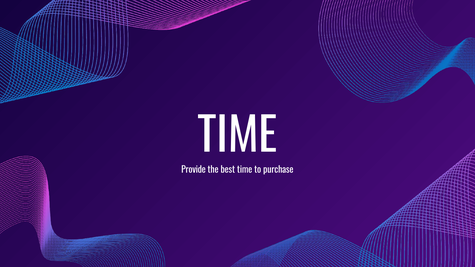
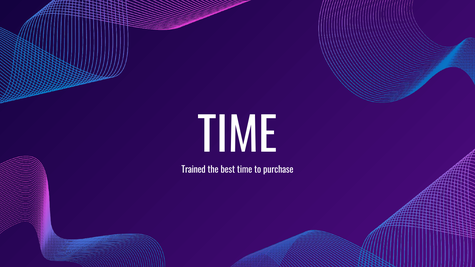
Provide: Provide -> Trained
